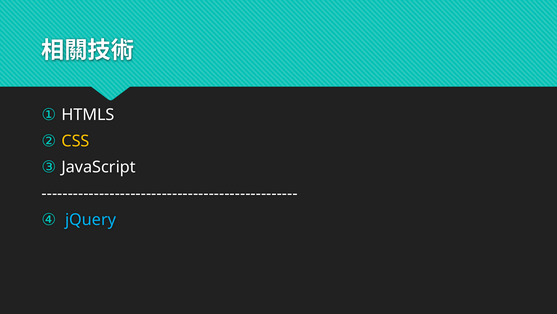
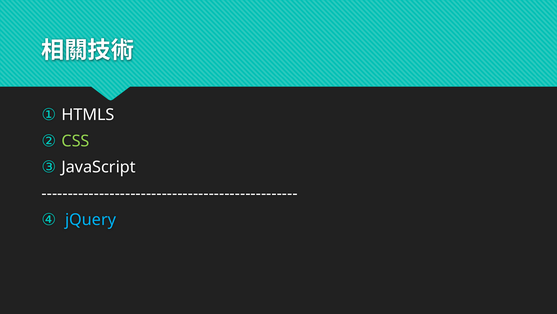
CSS colour: yellow -> light green
